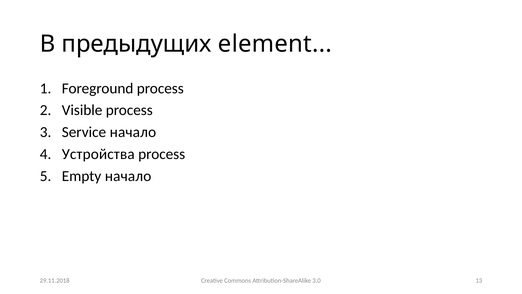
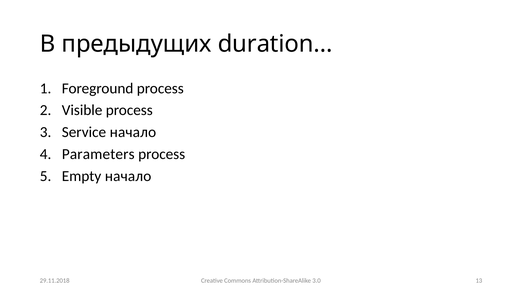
element: element -> duration
Устройства: Устройства -> Parameters
